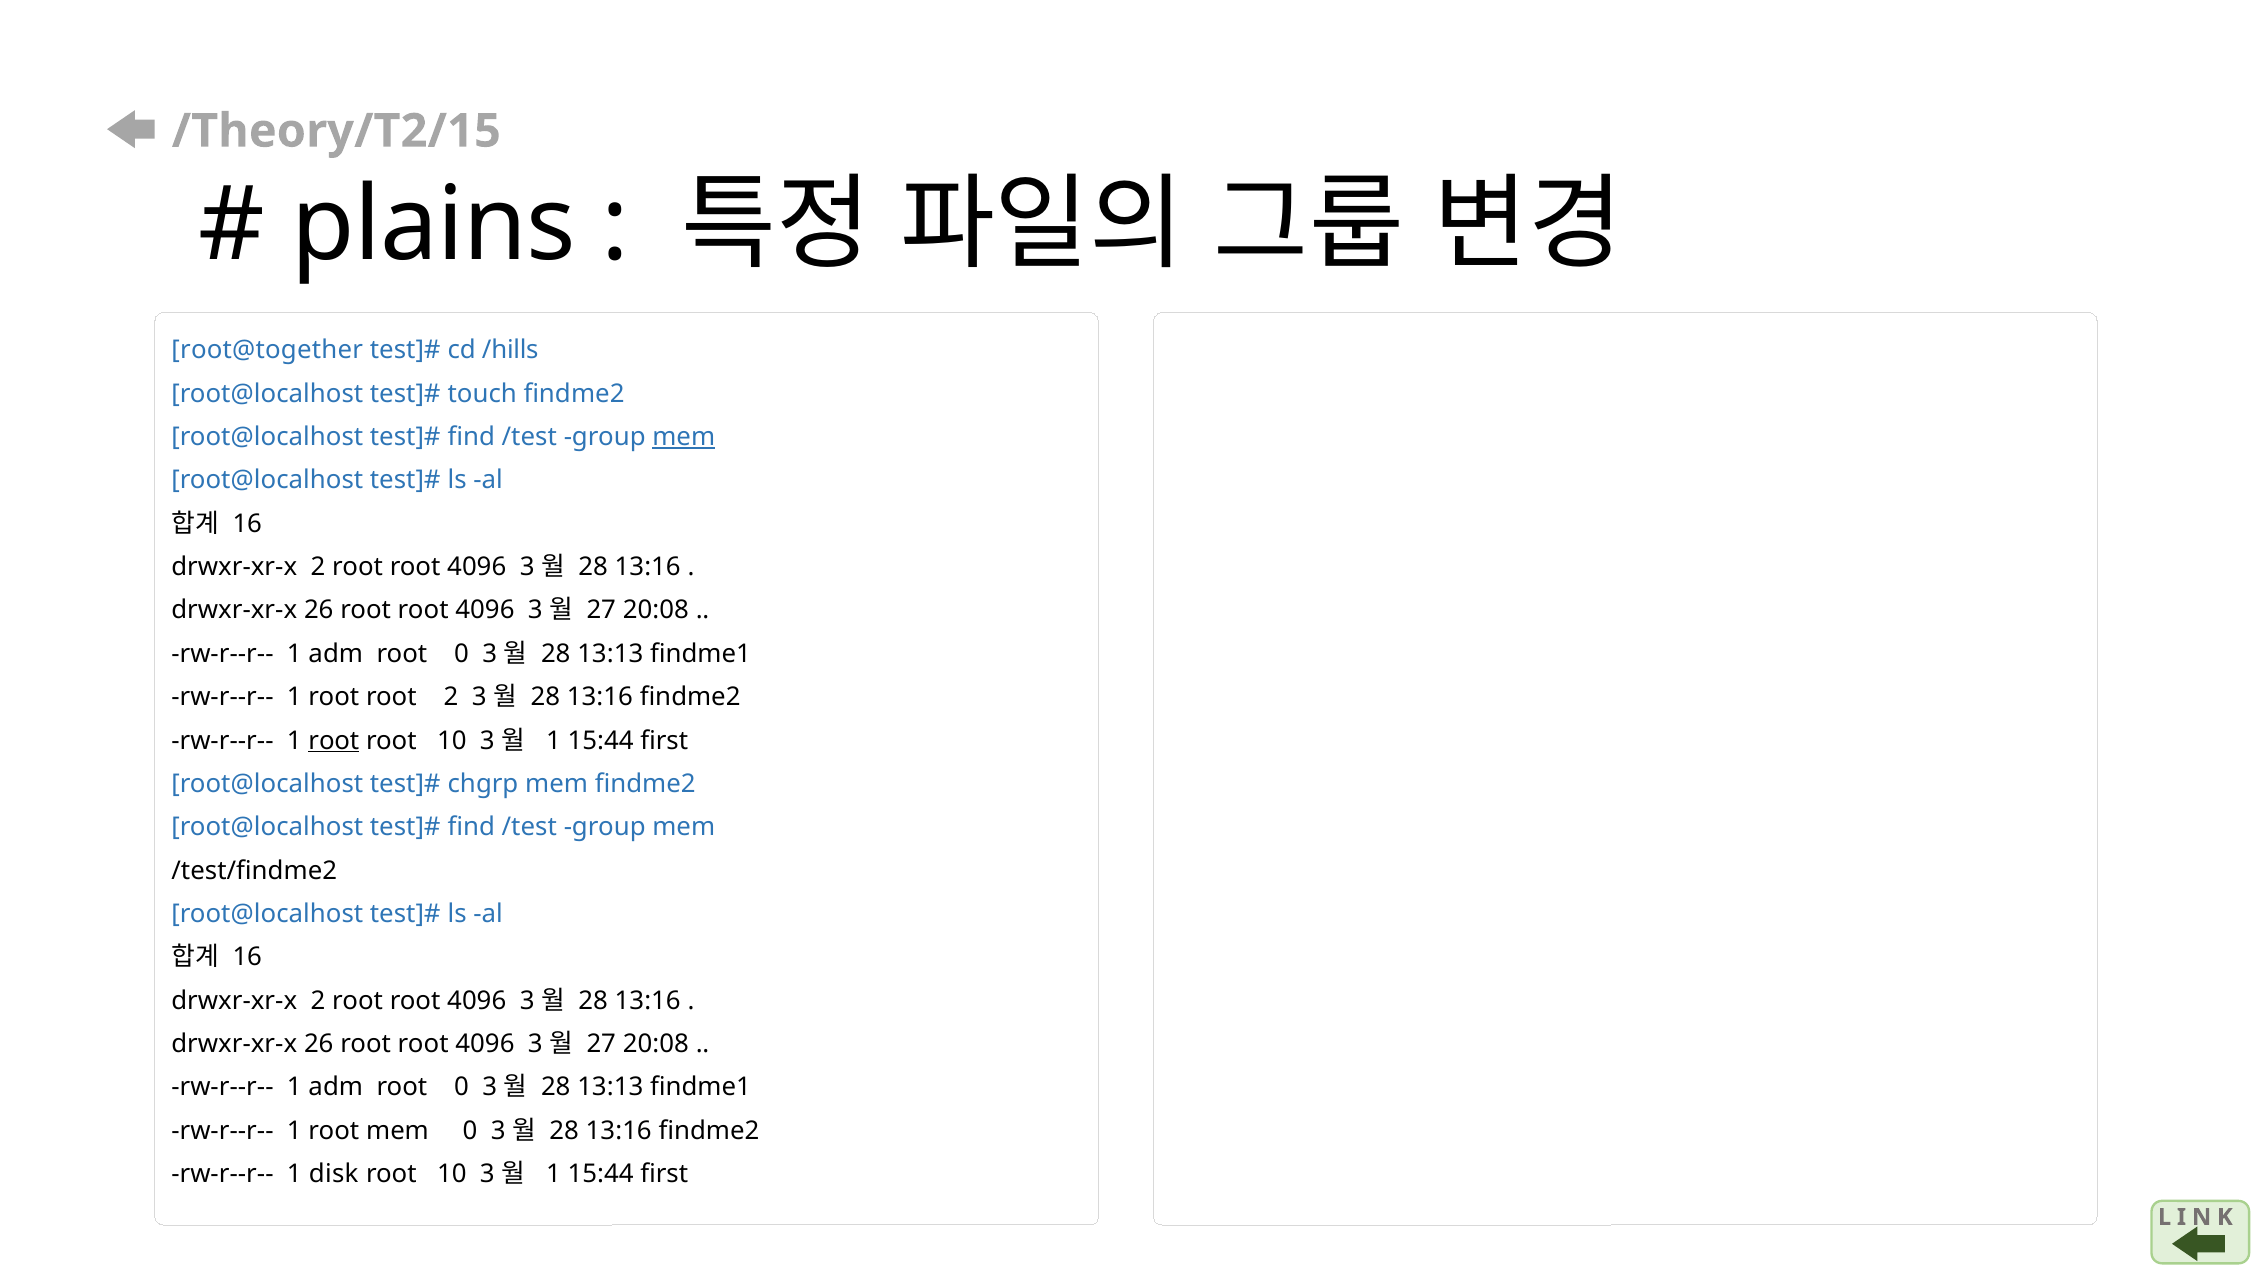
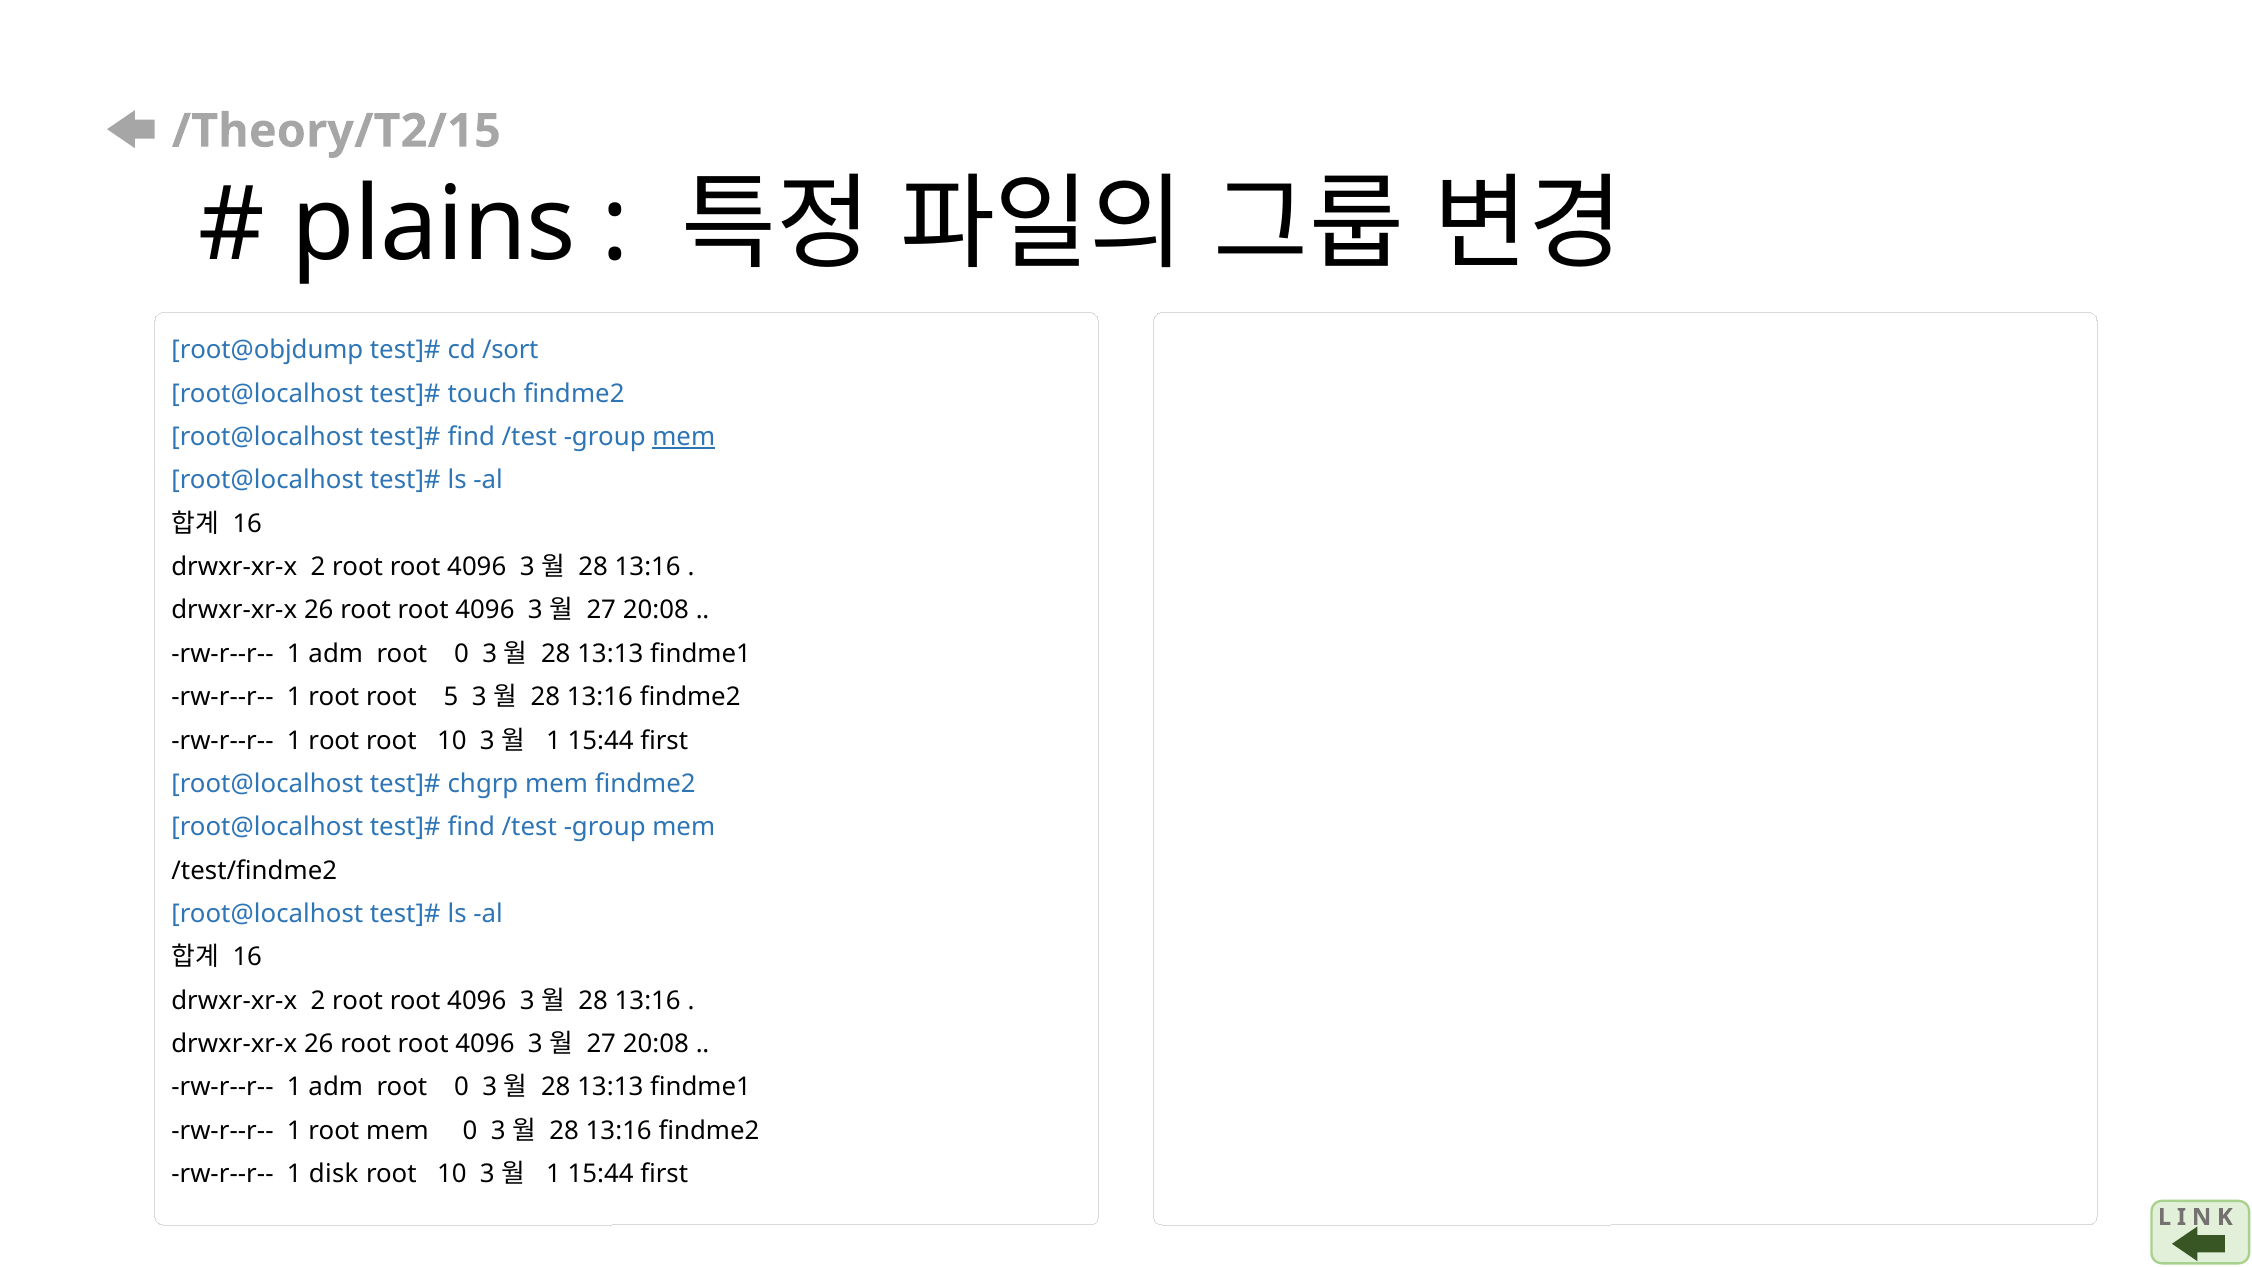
root@together: root@together -> root@objdump
/hills: /hills -> /sort
root 2: 2 -> 5
root at (334, 740) underline: present -> none
